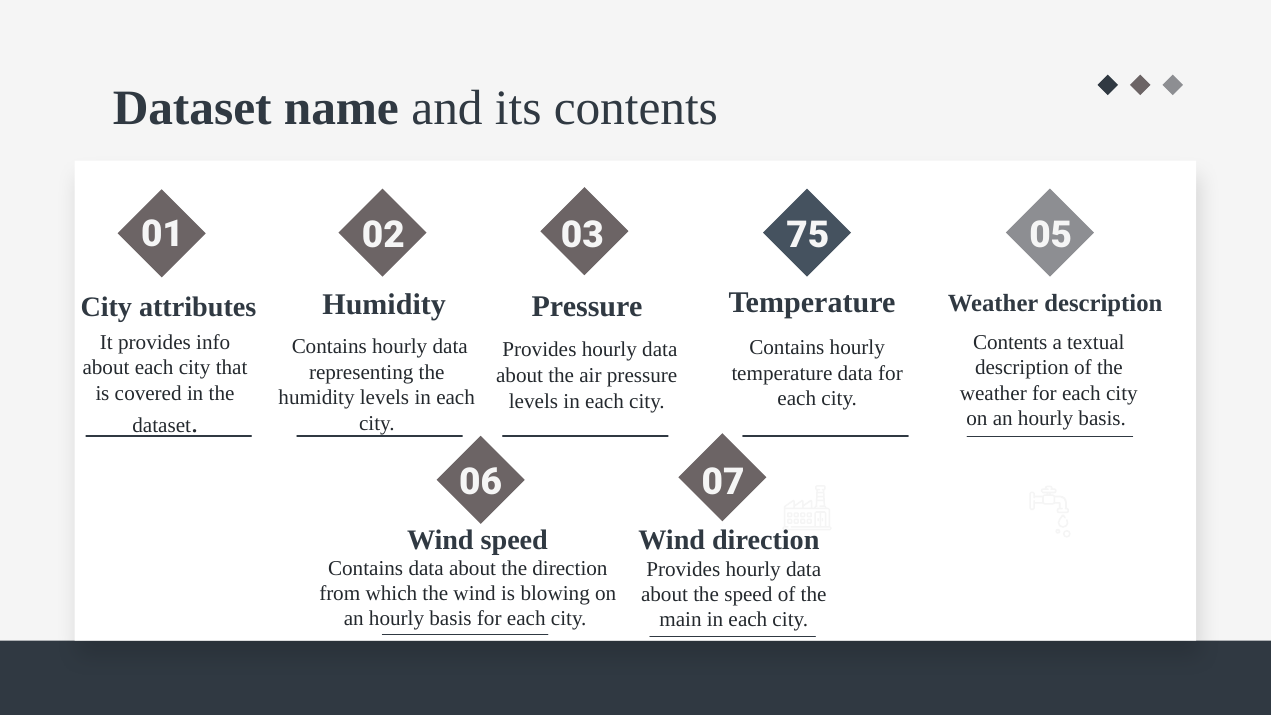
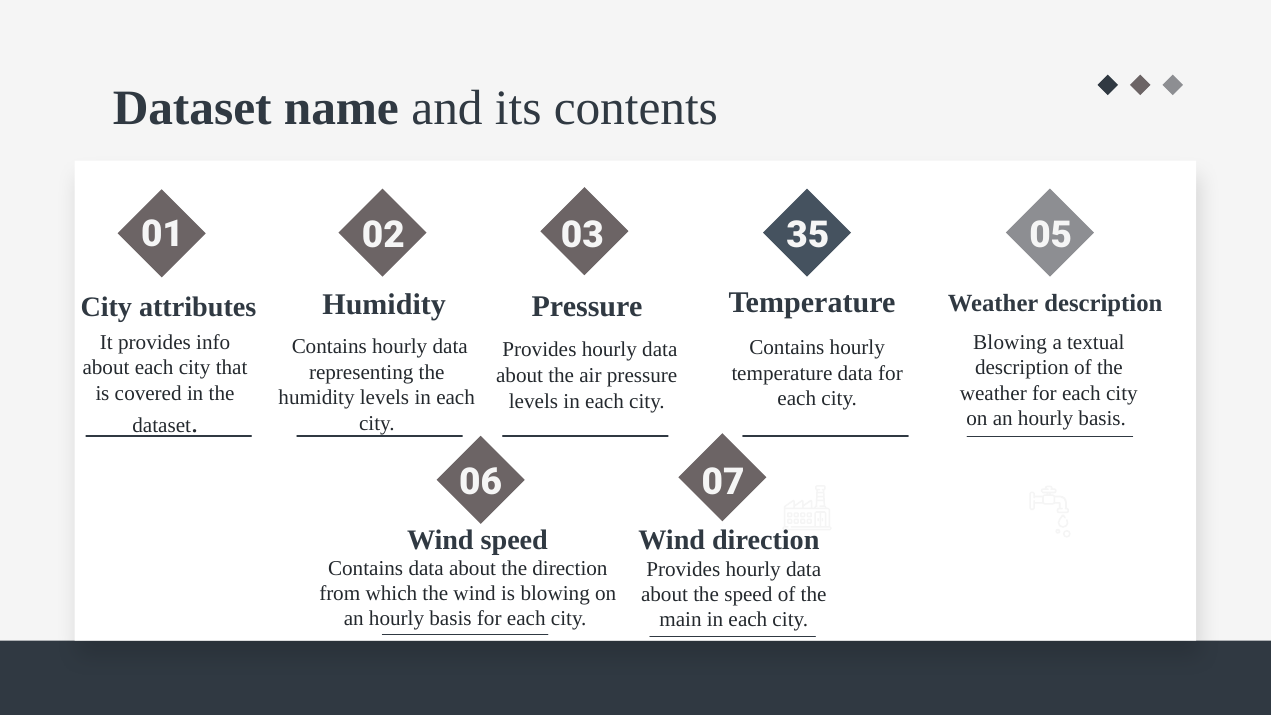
75: 75 -> 35
Contents at (1010, 342): Contents -> Blowing
